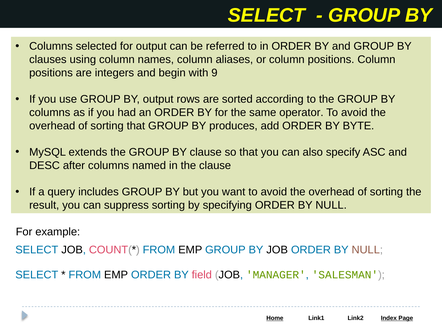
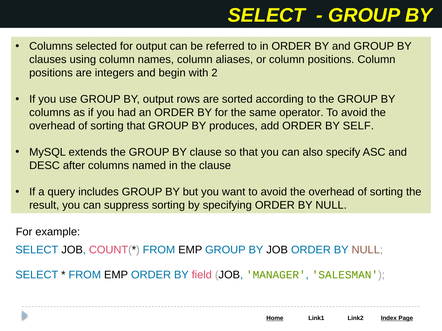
9: 9 -> 2
BYTE: BYTE -> SELF
